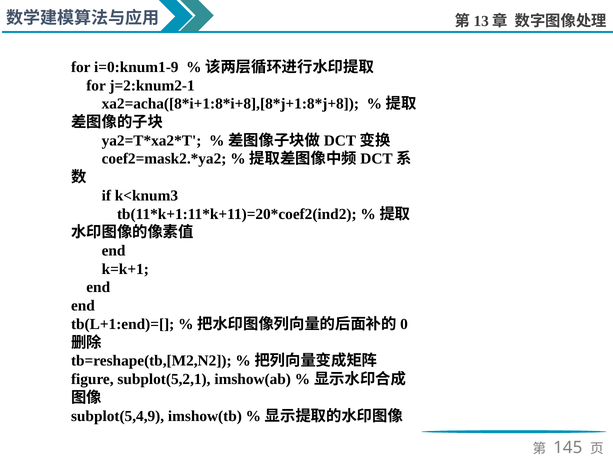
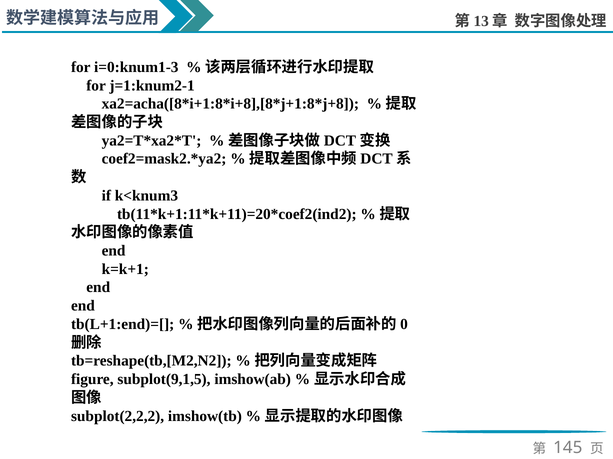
i=0:knum1-9: i=0:knum1-9 -> i=0:knum1-3
j=2:knum2-1: j=2:knum2-1 -> j=1:knum2-1
subplot(5,2,1: subplot(5,2,1 -> subplot(9,1,5
subplot(5,4,9: subplot(5,4,9 -> subplot(2,2,2
